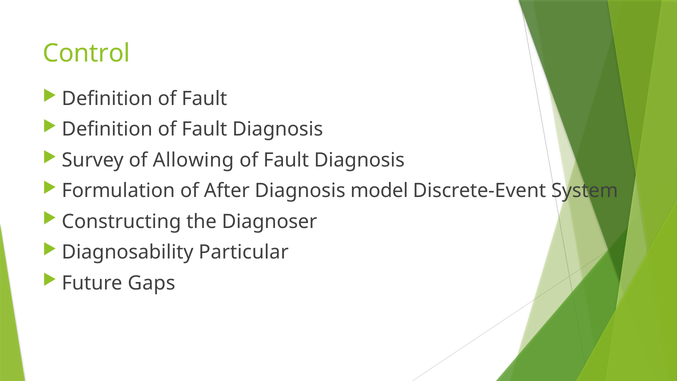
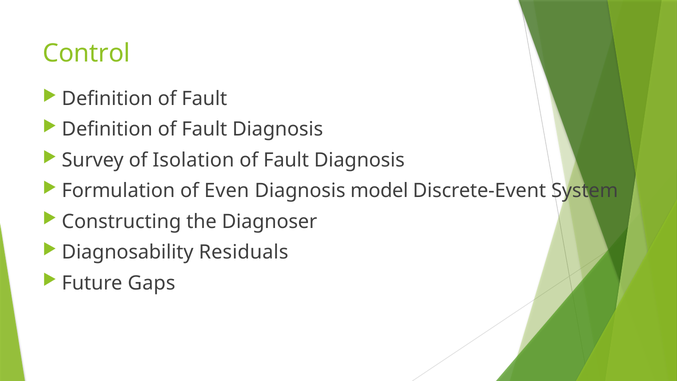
Allowing: Allowing -> Isolation
After: After -> Even
Particular: Particular -> Residuals
